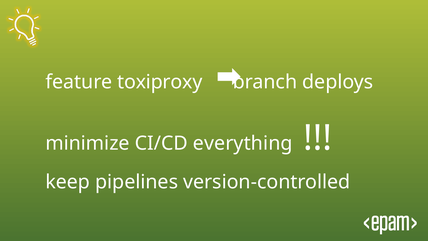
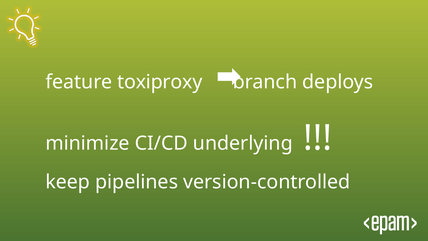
everything: everything -> underlying
